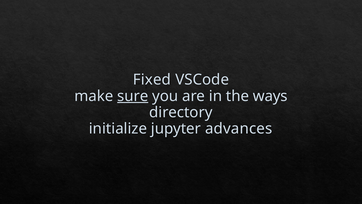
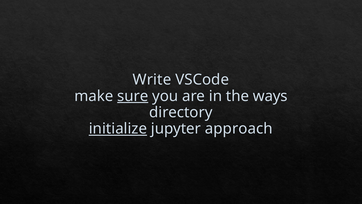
Fixed: Fixed -> Write
initialize underline: none -> present
advances: advances -> approach
